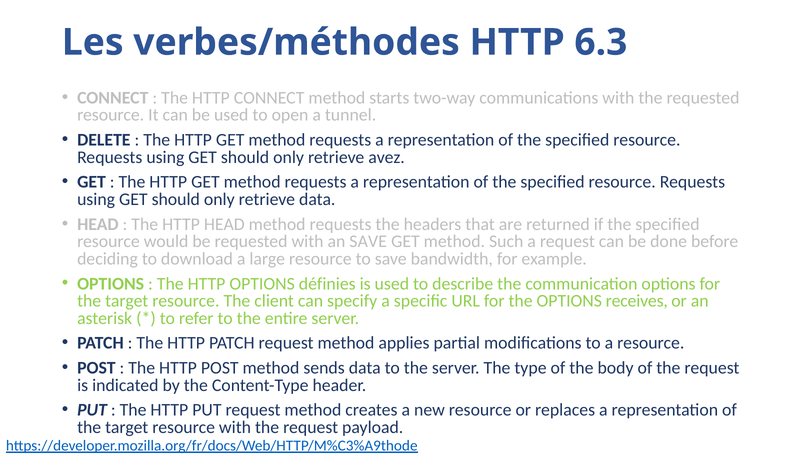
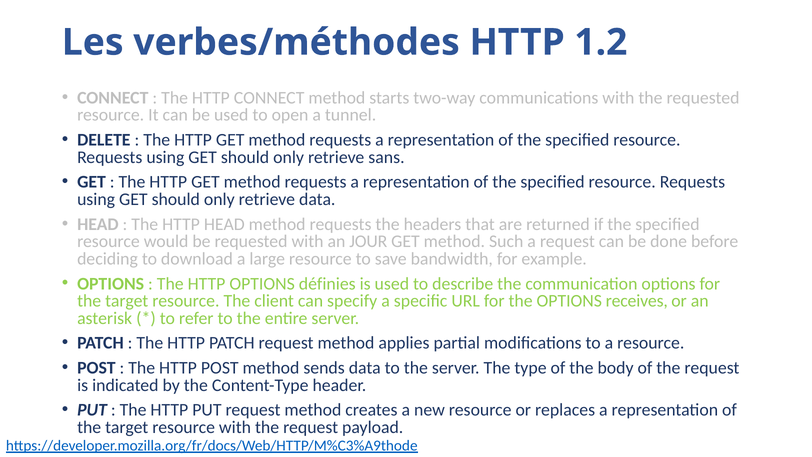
6.3: 6.3 -> 1.2
avez: avez -> sans
an SAVE: SAVE -> JOUR
